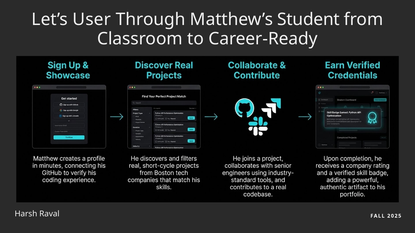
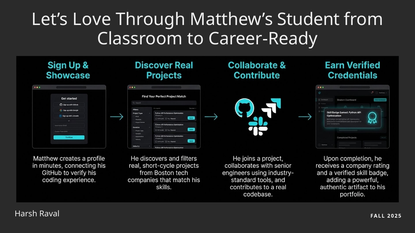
User: User -> Love
